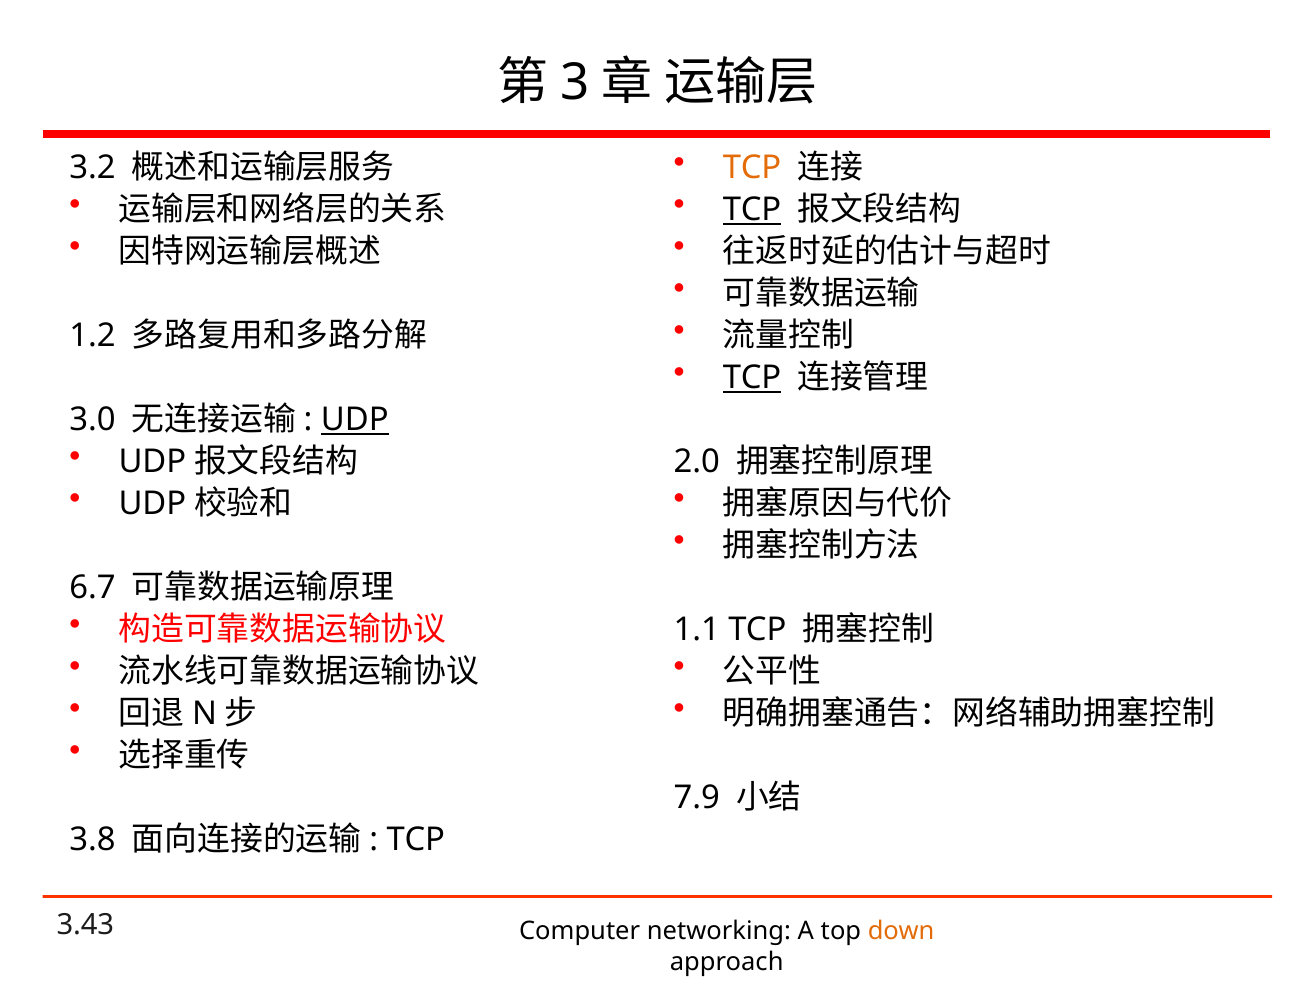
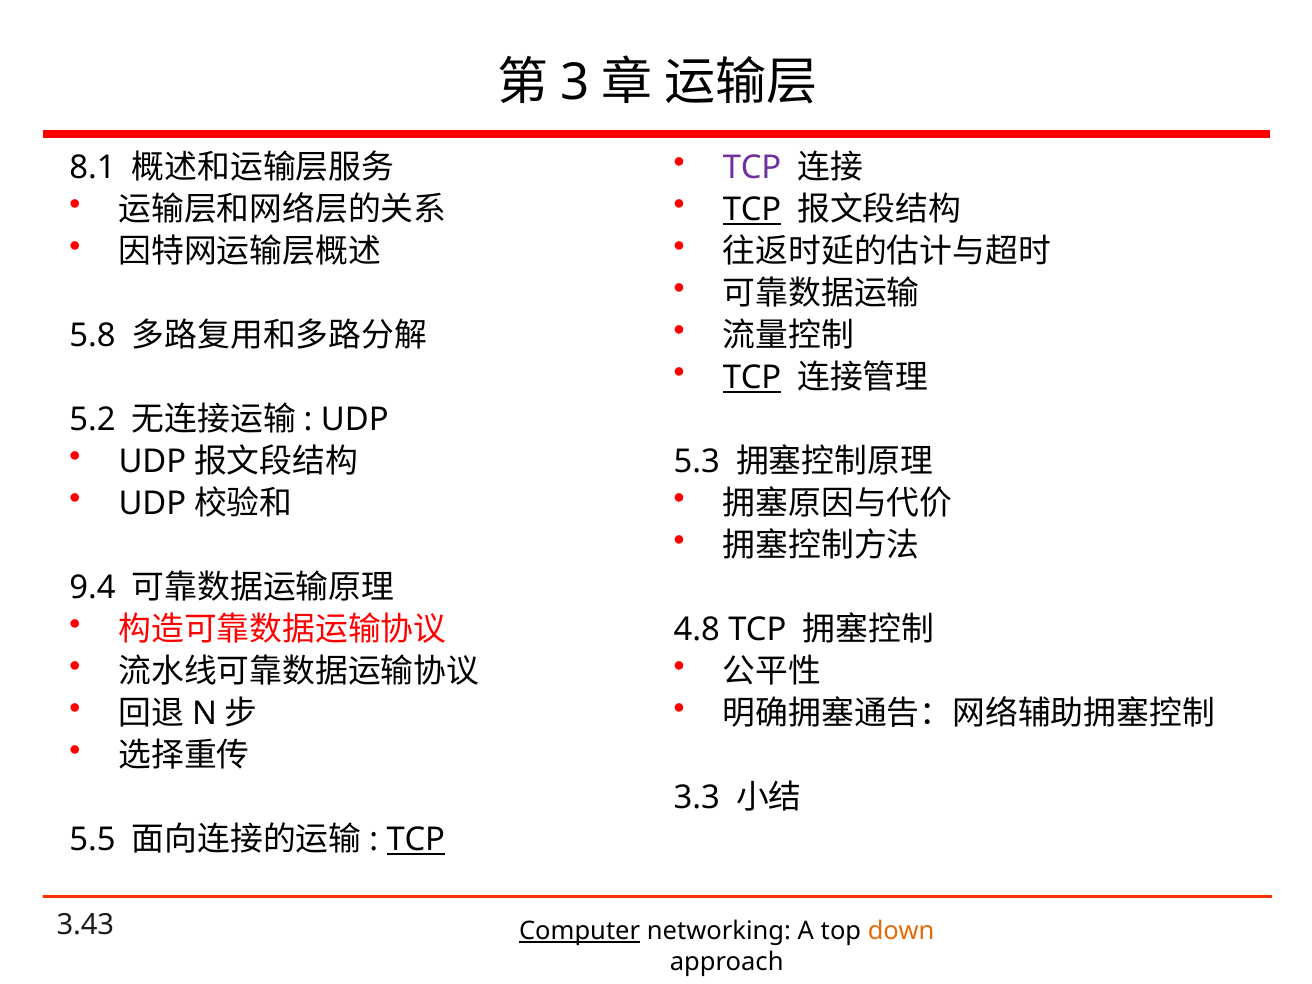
TCP at (752, 168) colour: orange -> purple
3.2: 3.2 -> 8.1
1.2: 1.2 -> 5.8
3.0: 3.0 -> 5.2
UDP underline: present -> none
2.0: 2.0 -> 5.3
6.7: 6.7 -> 9.4
1.1: 1.1 -> 4.8
7.9: 7.9 -> 3.3
3.8: 3.8 -> 5.5
TCP at (416, 840) underline: none -> present
Computer underline: none -> present
